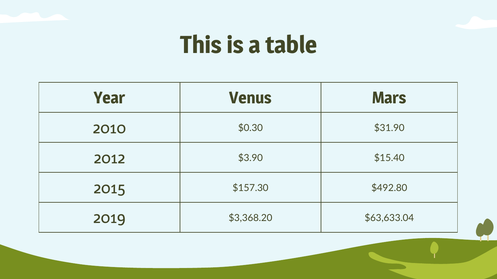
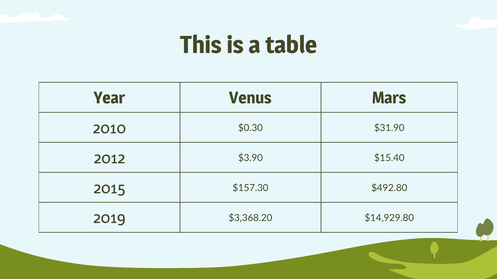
$63,633.04: $63,633.04 -> $14,929.80
